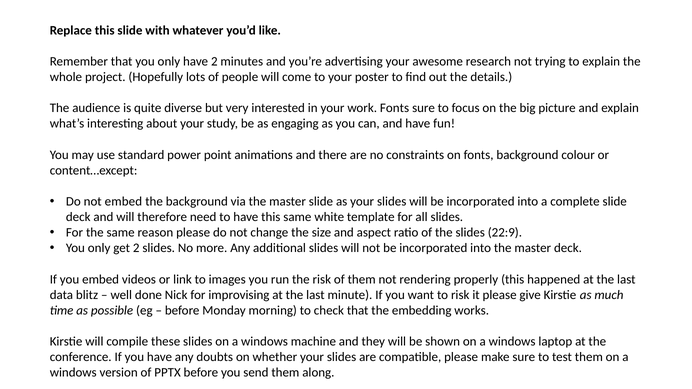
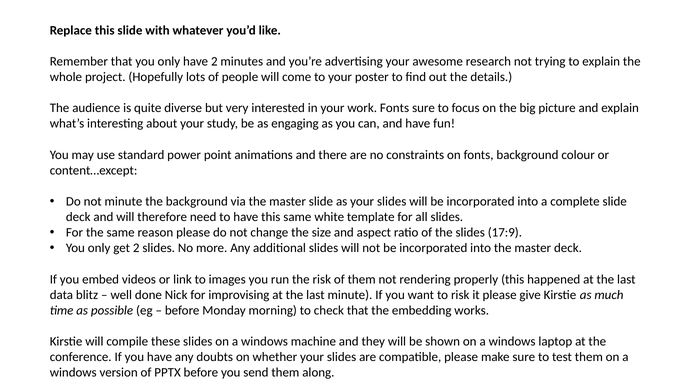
not embed: embed -> minute
22:9: 22:9 -> 17:9
